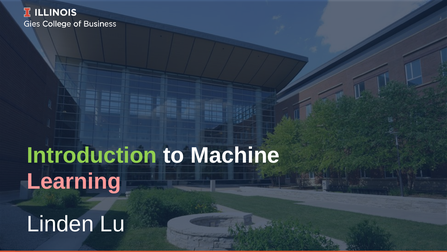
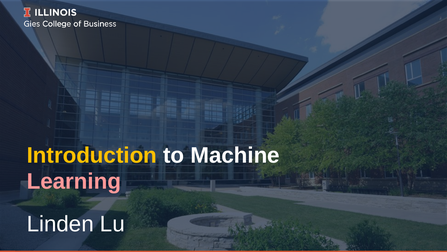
Introduction colour: light green -> yellow
